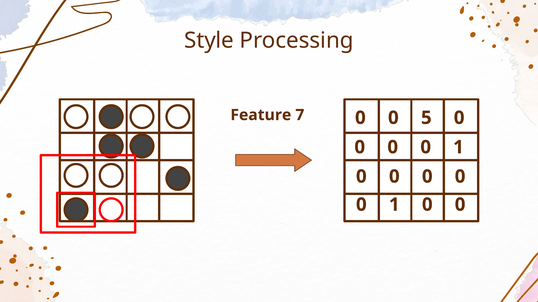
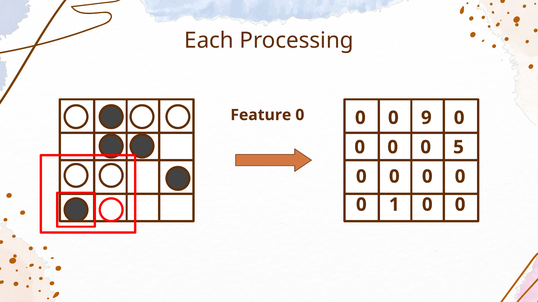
Style: Style -> Each
Feature 7: 7 -> 0
5: 5 -> 9
1 at (459, 147): 1 -> 5
